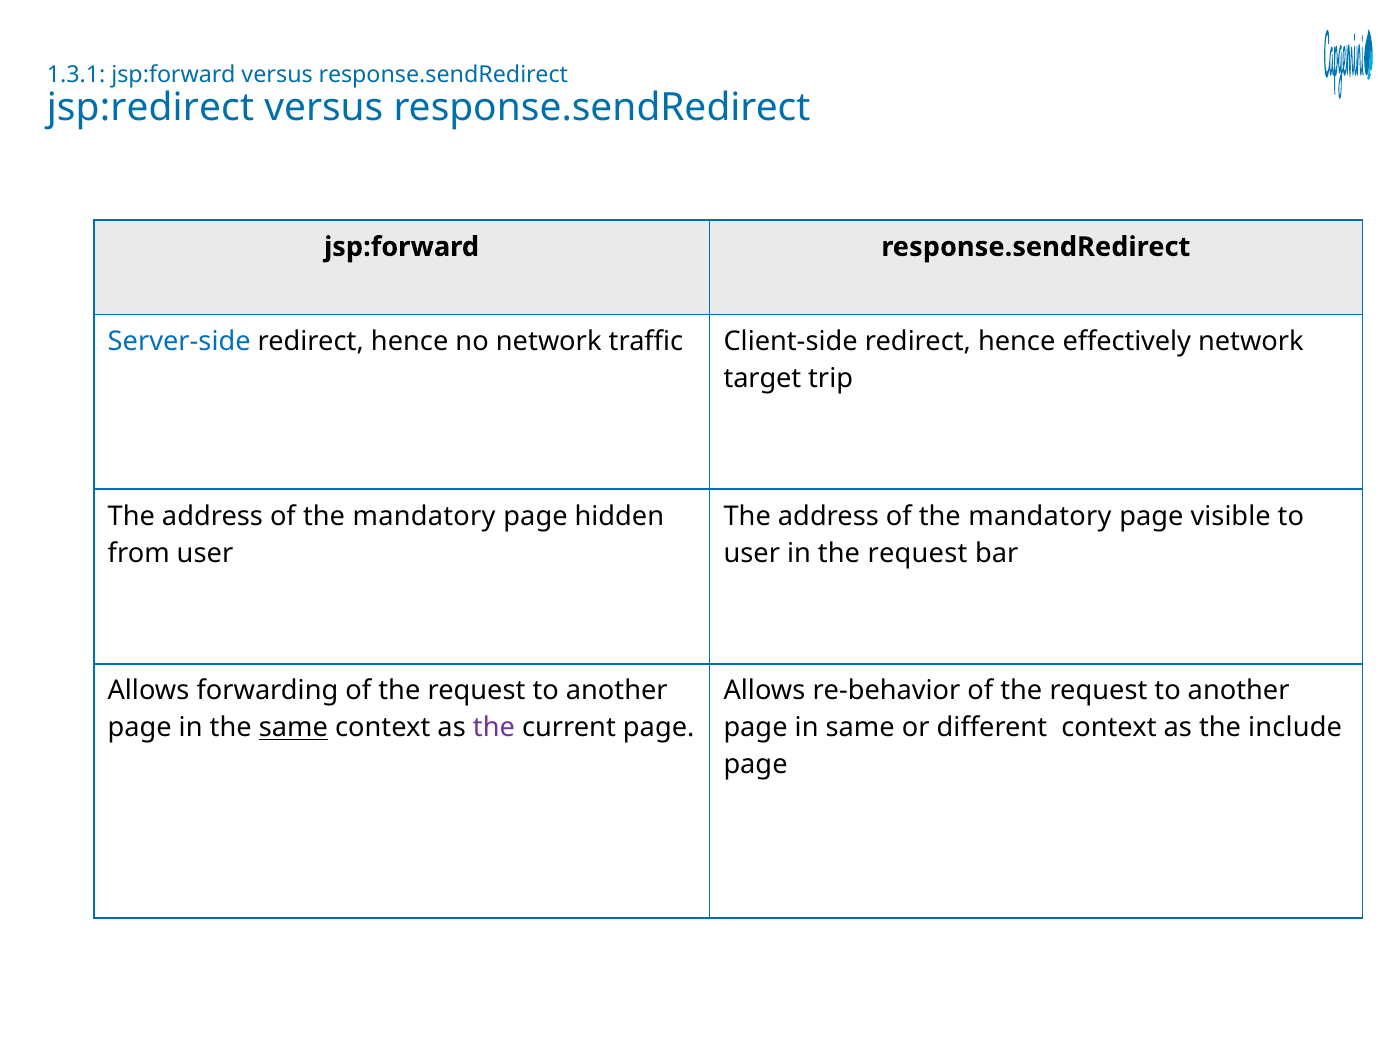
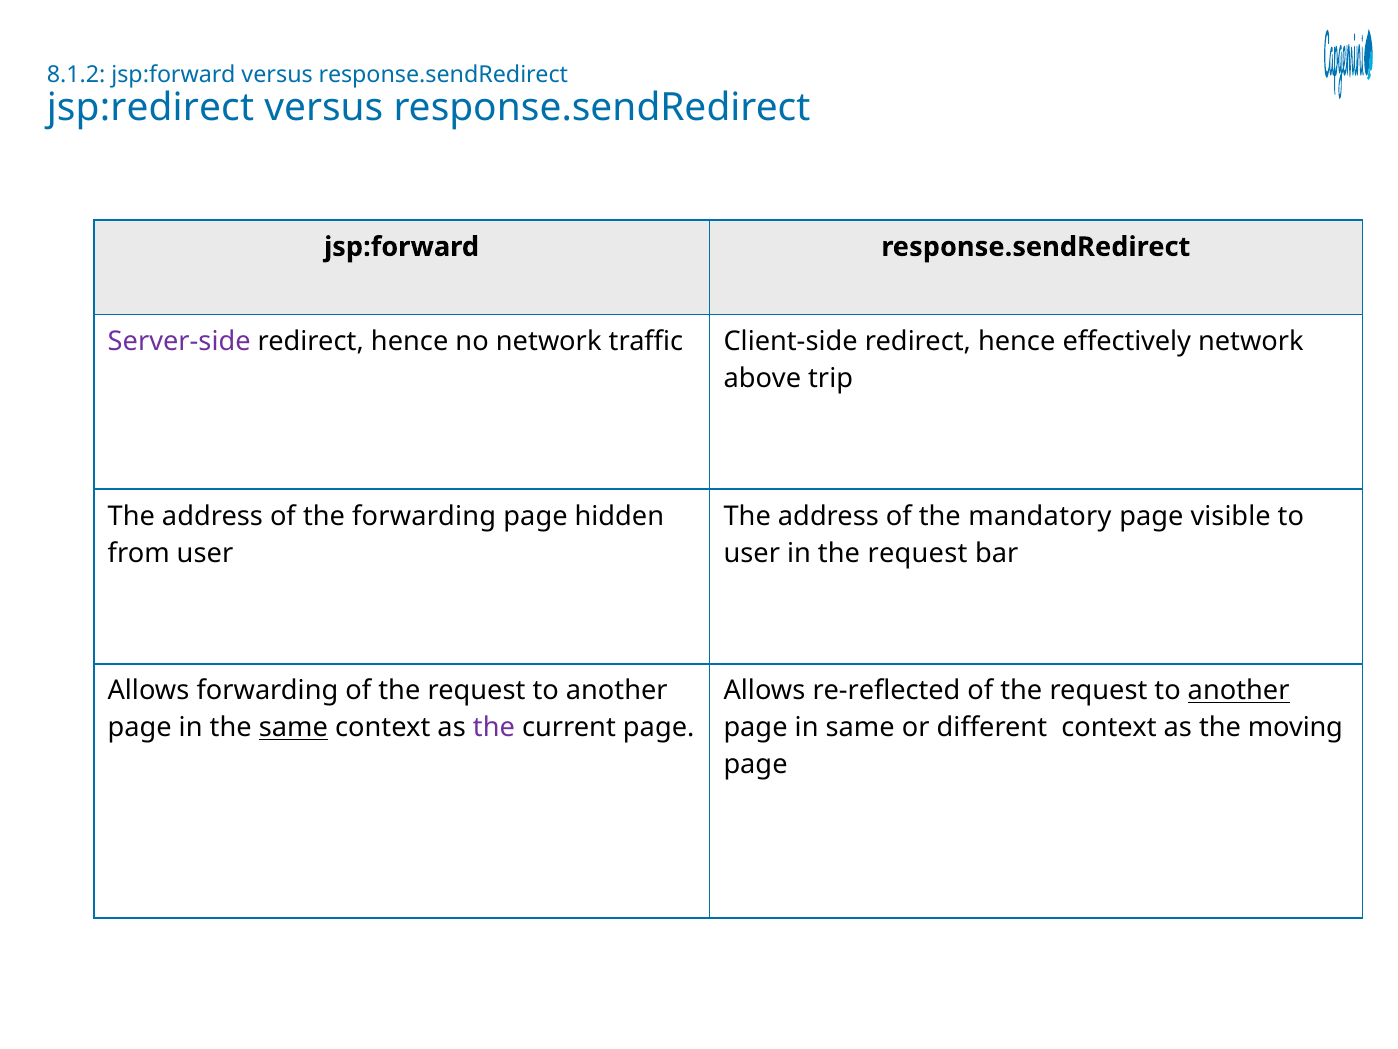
1.3.1: 1.3.1 -> 8.1.2
Server-side colour: blue -> purple
target: target -> above
mandatory at (424, 516): mandatory -> forwarding
re-behavior: re-behavior -> re-reflected
another at (1239, 691) underline: none -> present
include: include -> moving
